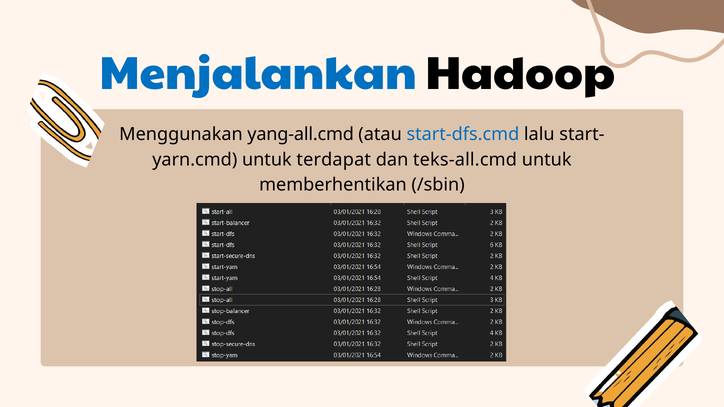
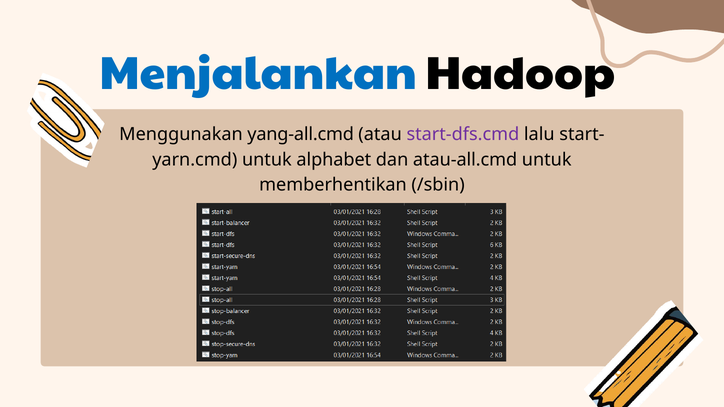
start-dfs.cmd colour: blue -> purple
terdapat: terdapat -> alphabet
teks-all.cmd: teks-all.cmd -> atau-all.cmd
